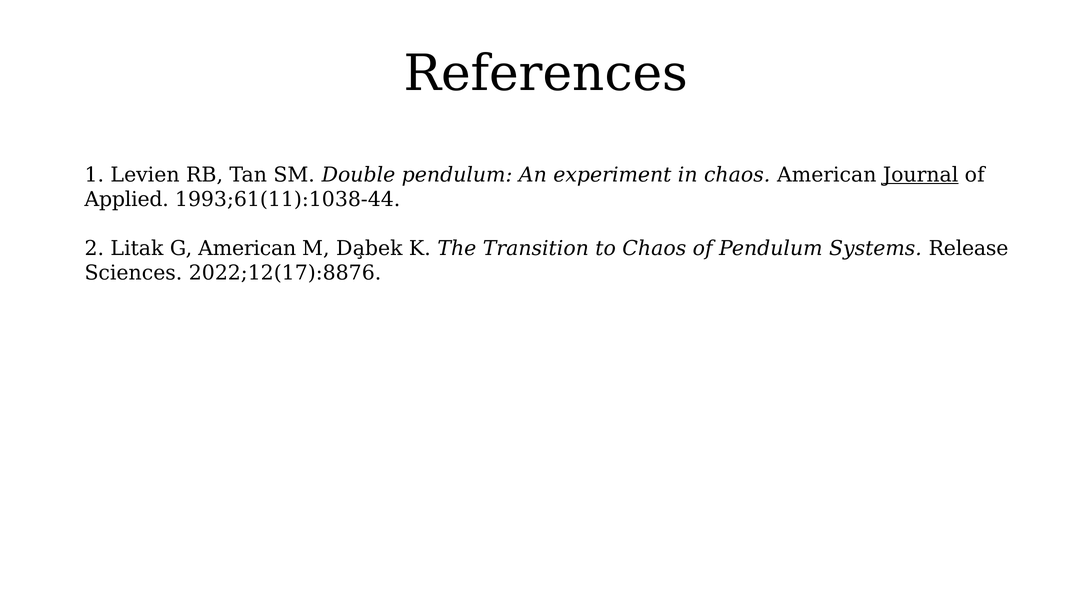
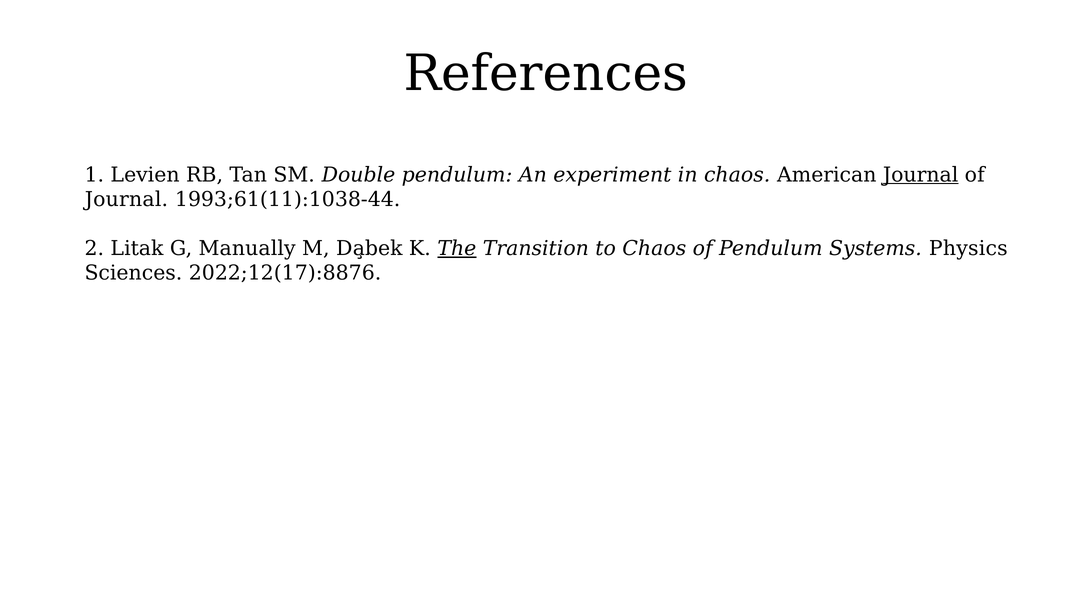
Applied at (127, 199): Applied -> Journal
G American: American -> Manually
The underline: none -> present
Release: Release -> Physics
